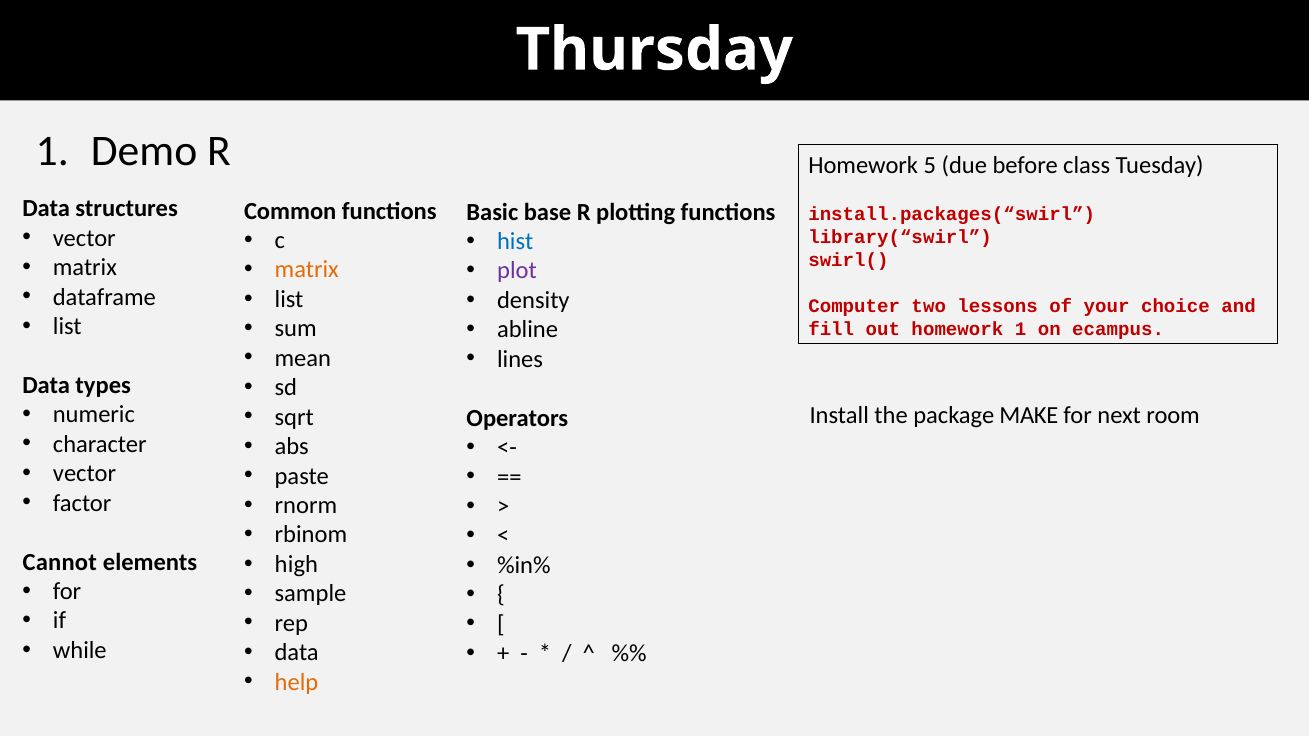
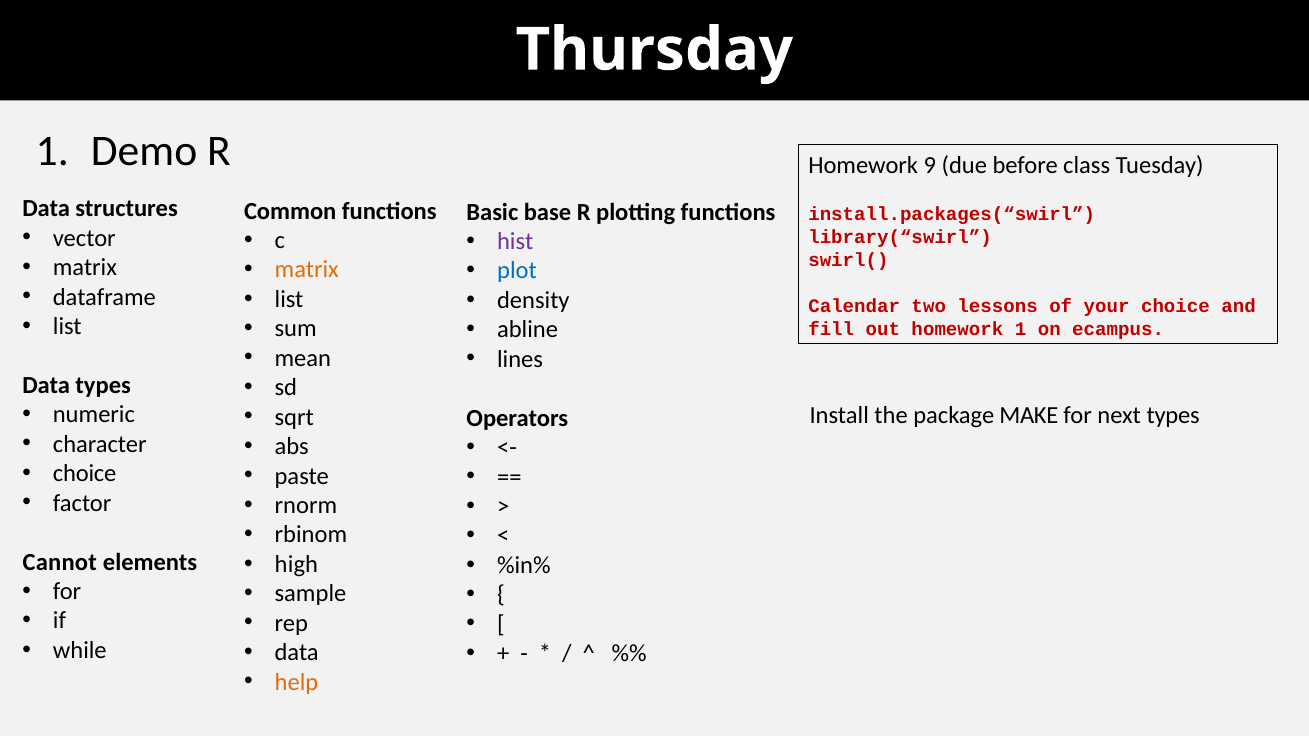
5: 5 -> 9
hist colour: blue -> purple
plot colour: purple -> blue
Computer: Computer -> Calendar
next room: room -> types
vector at (85, 474): vector -> choice
